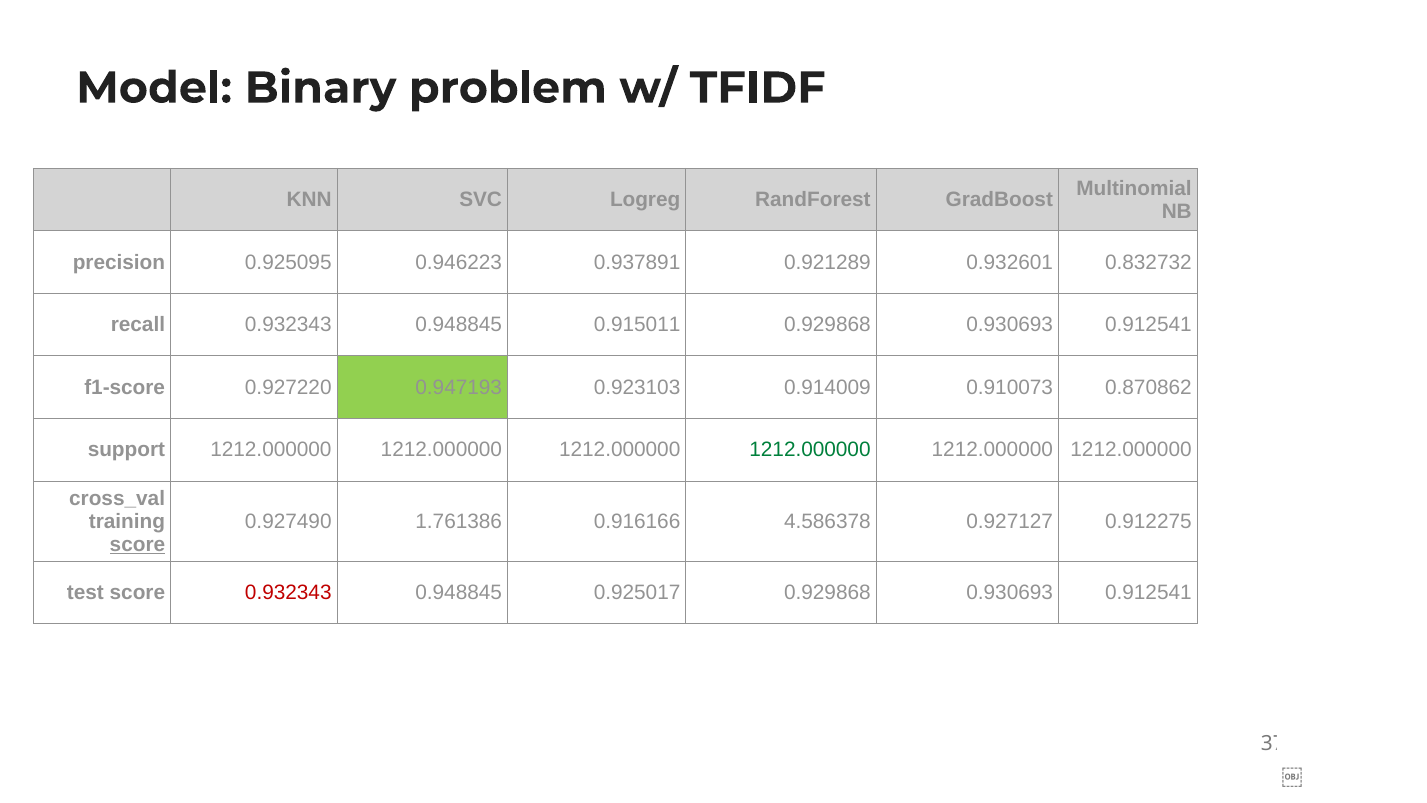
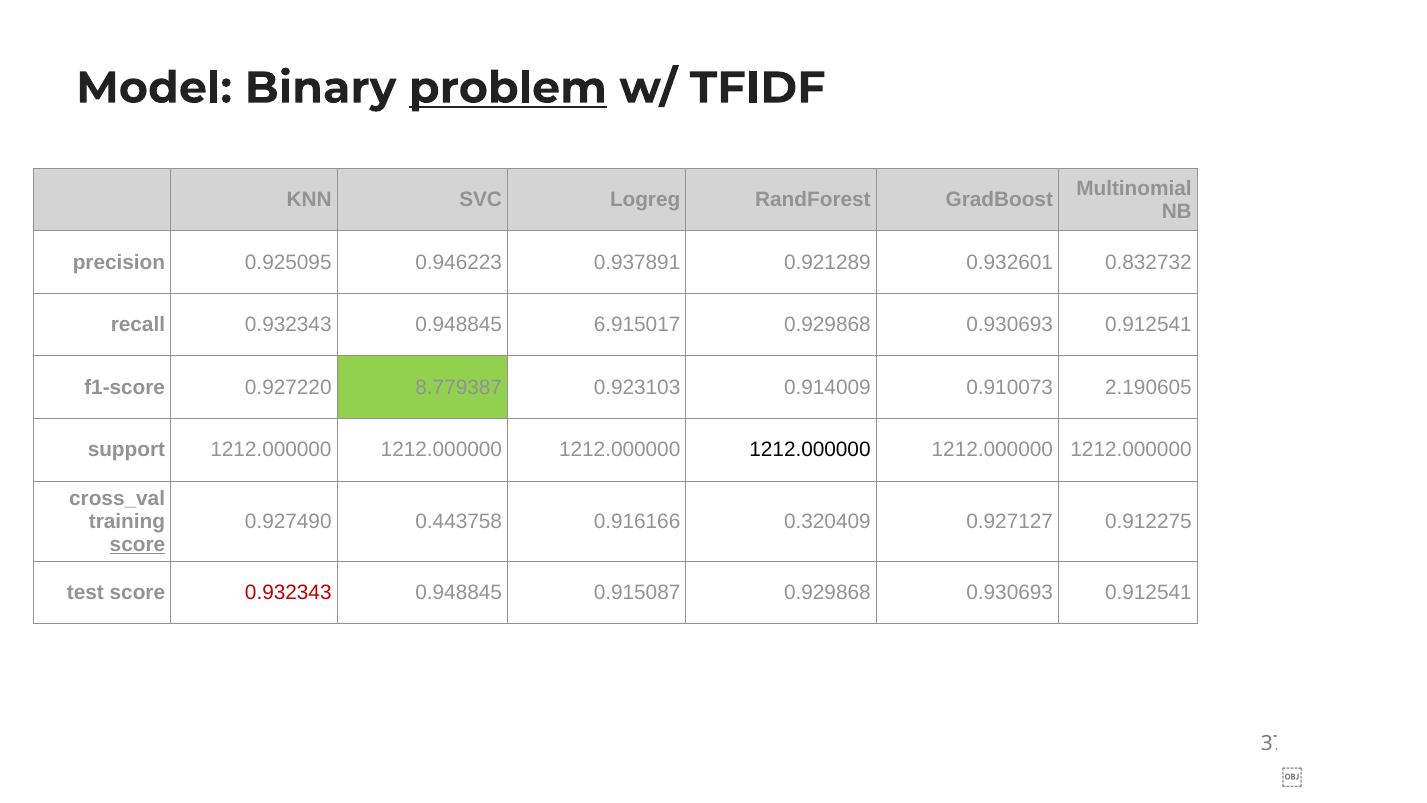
problem underline: none -> present
0.915011: 0.915011 -> 6.915017
0.947193: 0.947193 -> 8.779387
0.870862: 0.870862 -> 2.190605
1212.000000 at (810, 450) colour: green -> black
1.761386: 1.761386 -> 0.443758
4.586378: 4.586378 -> 0.320409
0.925017: 0.925017 -> 0.915087
